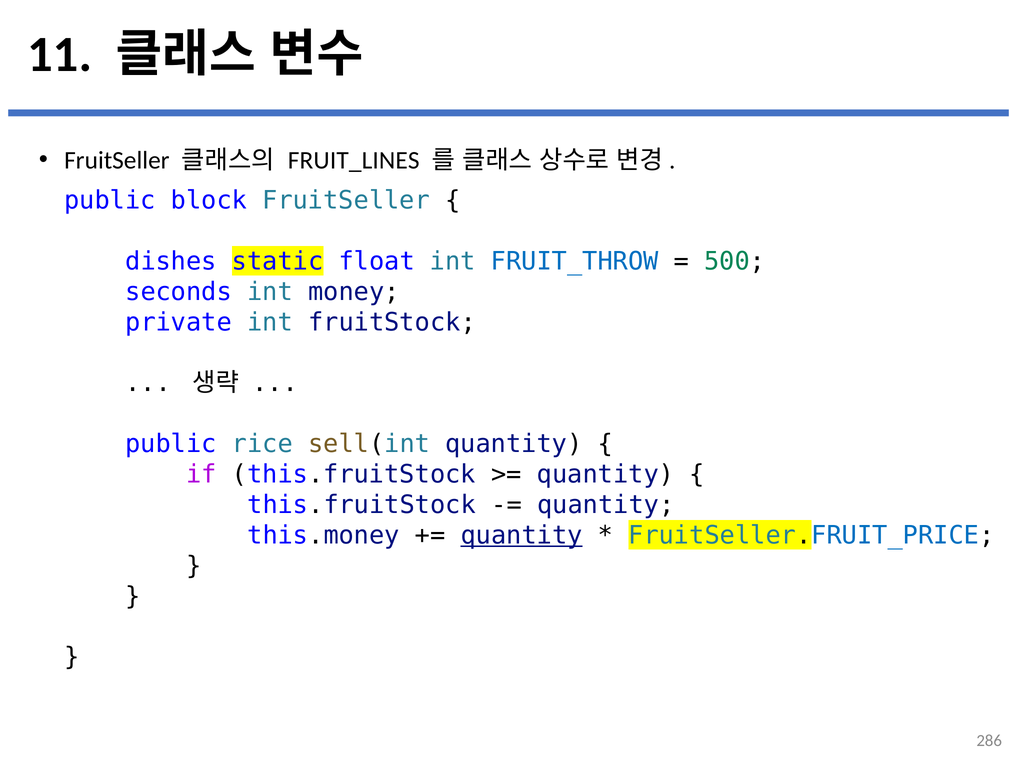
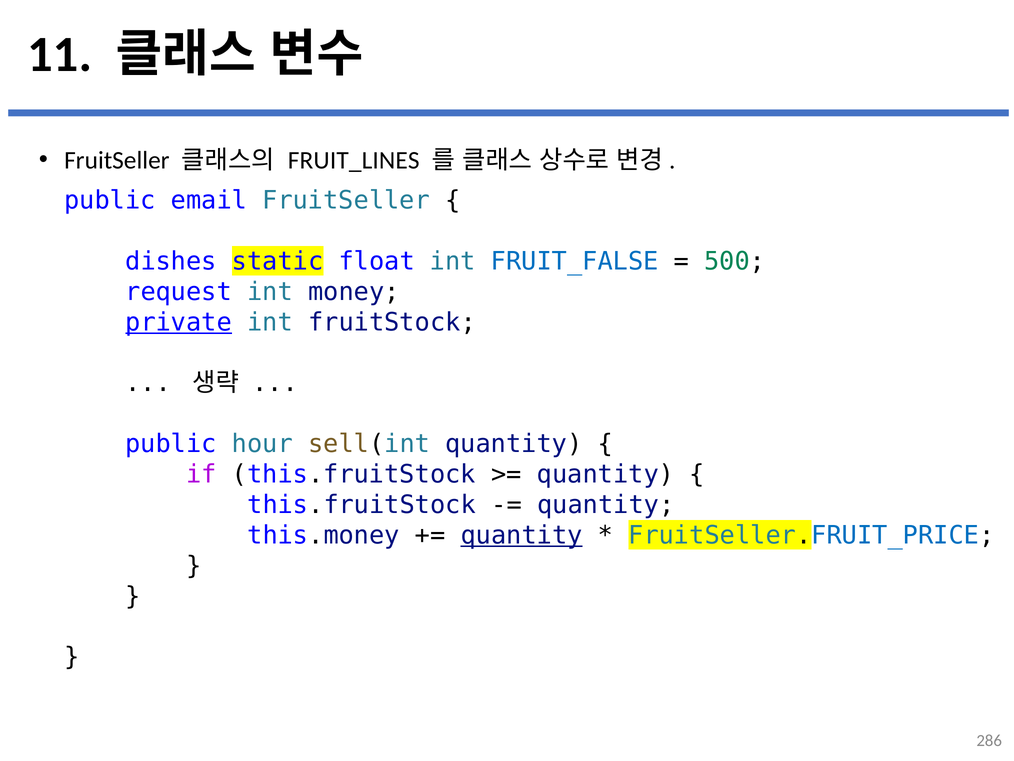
block: block -> email
FRUIT_THROW: FRUIT_THROW -> FRUIT_FALSE
seconds: seconds -> request
private underline: none -> present
rice: rice -> hour
